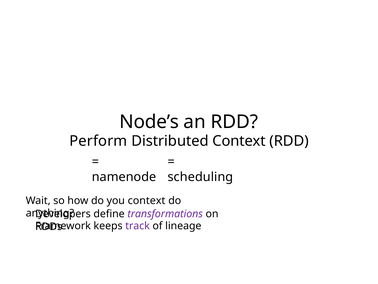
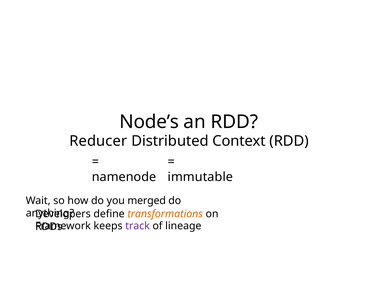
Perform: Perform -> Reducer
scheduling: scheduling -> immutable
you context: context -> merged
transformations colour: purple -> orange
